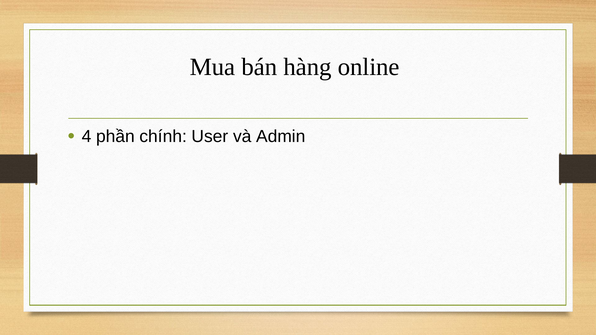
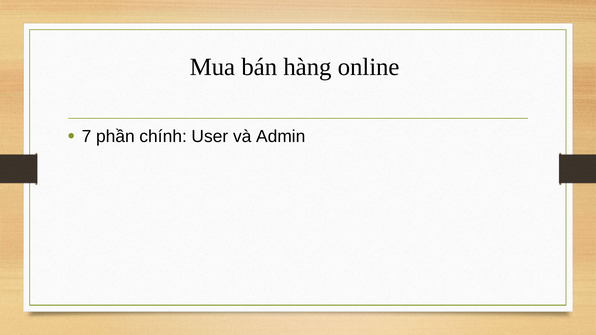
4: 4 -> 7
